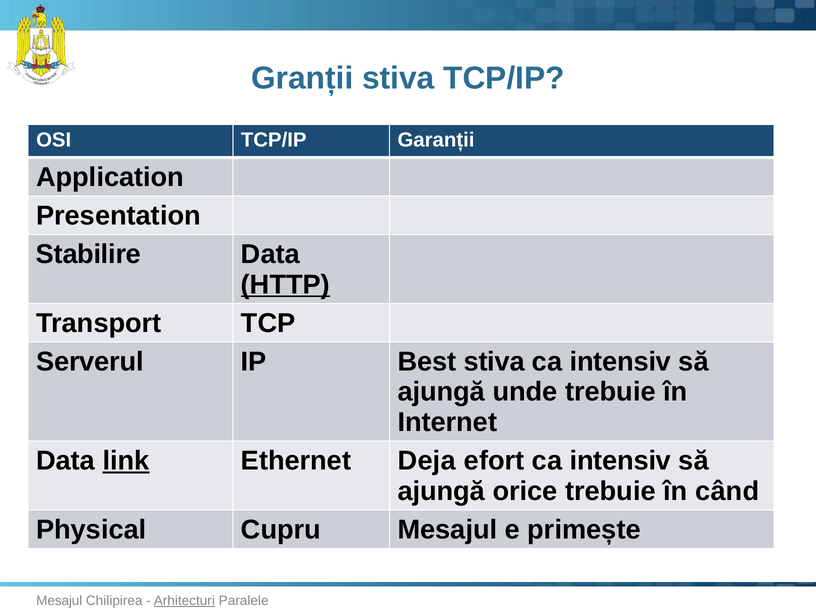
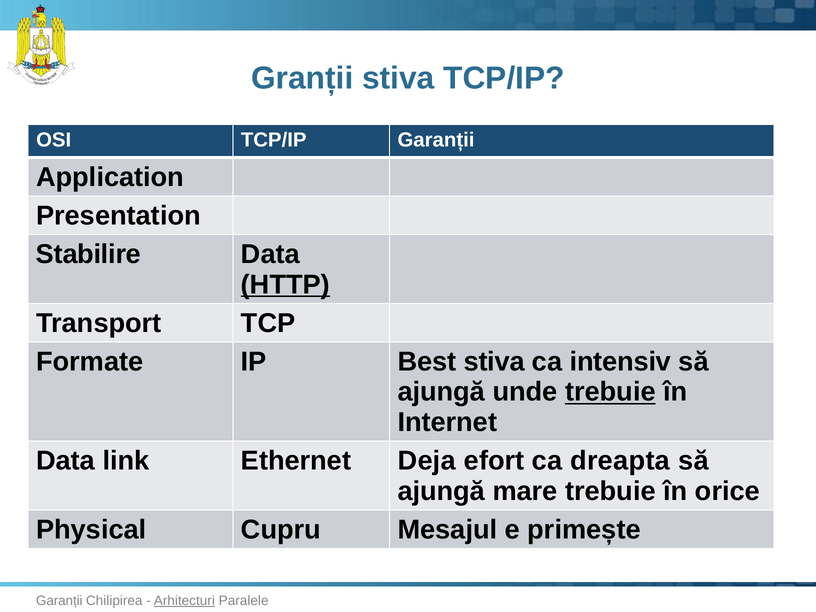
Serverul: Serverul -> Formate
trebuie at (610, 392) underline: none -> present
link underline: present -> none
efort ca intensiv: intensiv -> dreapta
orice: orice -> mare
când: când -> orice
Mesajul at (59, 601): Mesajul -> Garanții
